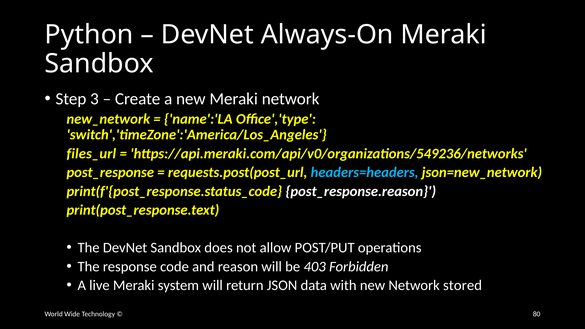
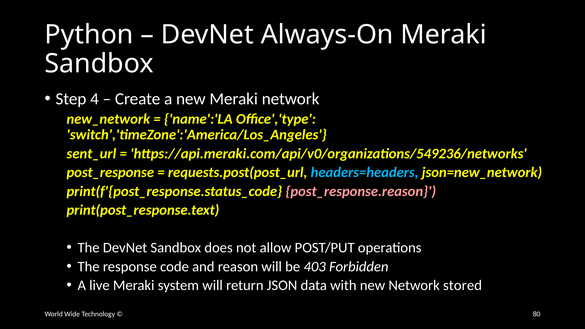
3: 3 -> 4
files_url: files_url -> sent_url
post_response.reason colour: white -> pink
